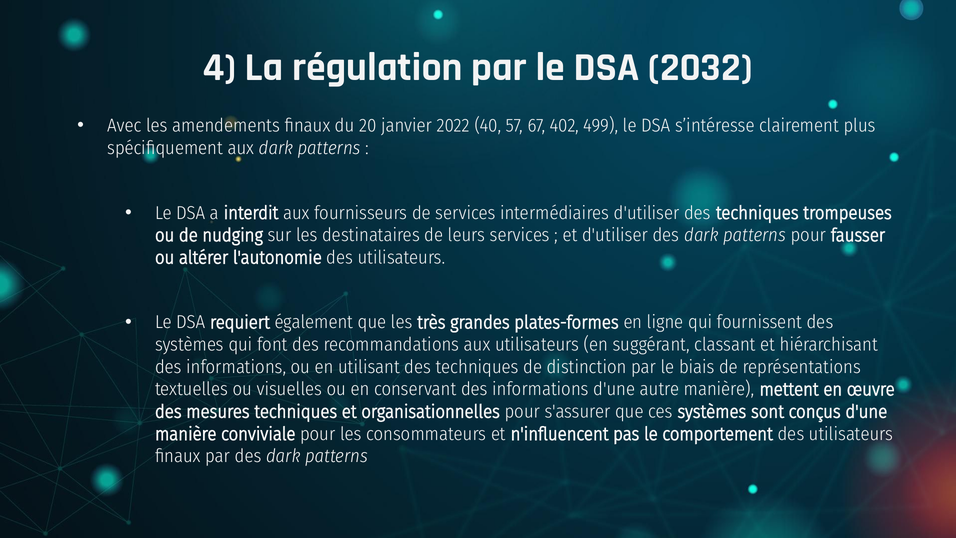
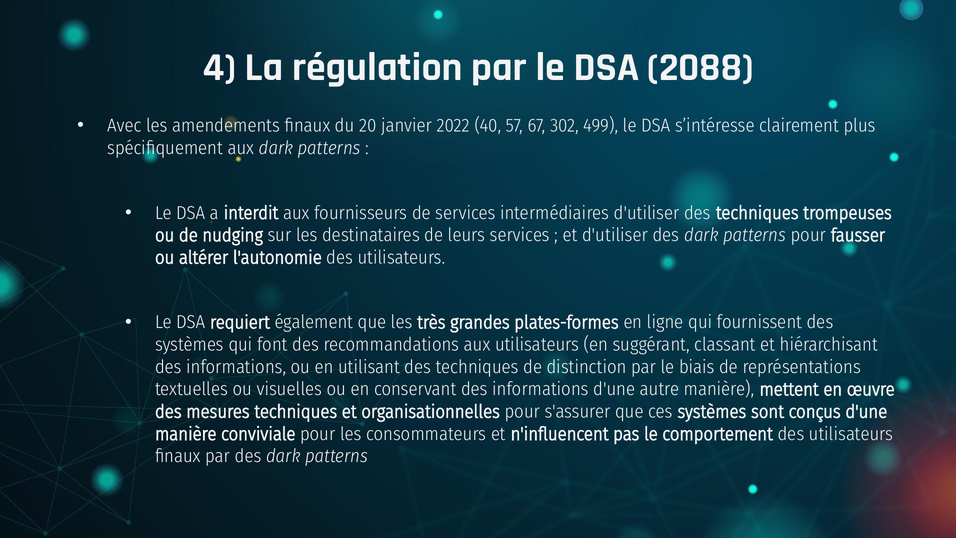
2032: 2032 -> 2088
402: 402 -> 302
